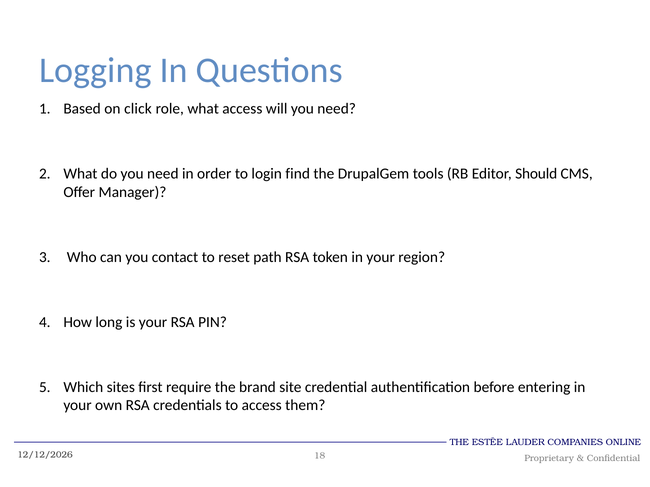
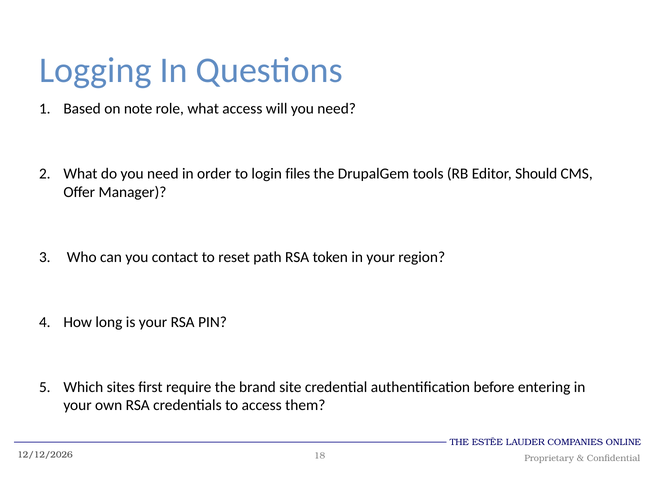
click: click -> note
find: find -> files
